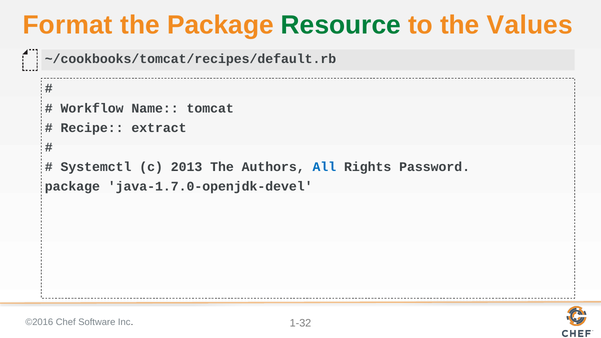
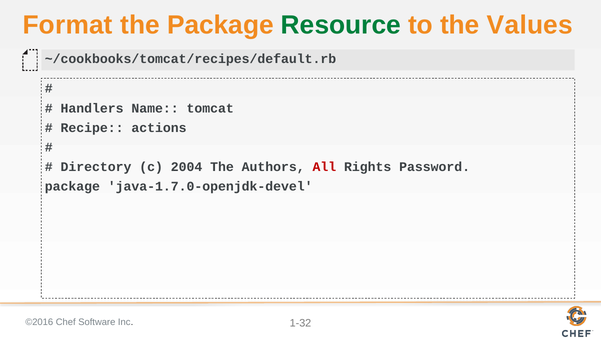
Workflow: Workflow -> Handlers
extract: extract -> actions
Systemctl: Systemctl -> Directory
2013: 2013 -> 2004
All colour: blue -> red
